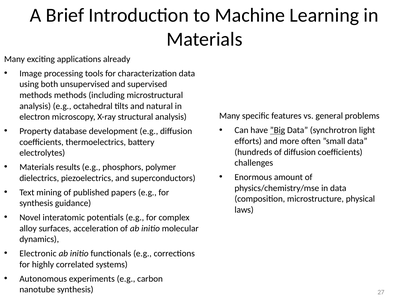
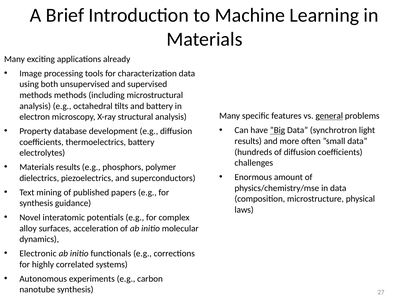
and natural: natural -> battery
general underline: none -> present
efforts at (248, 141): efforts -> results
